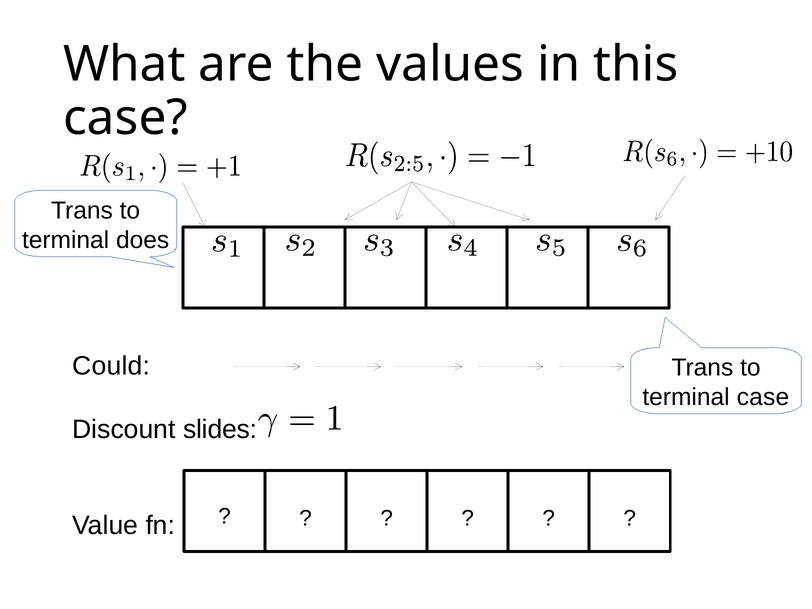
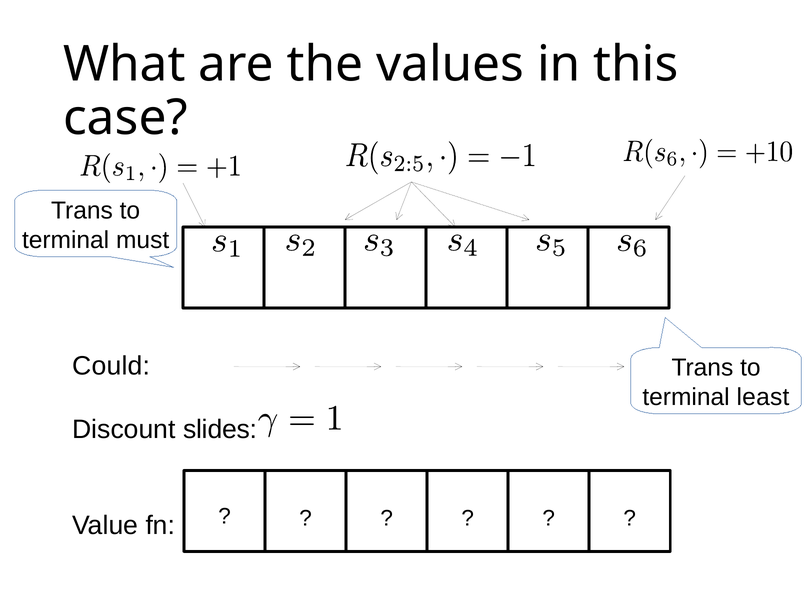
does: does -> must
terminal case: case -> least
